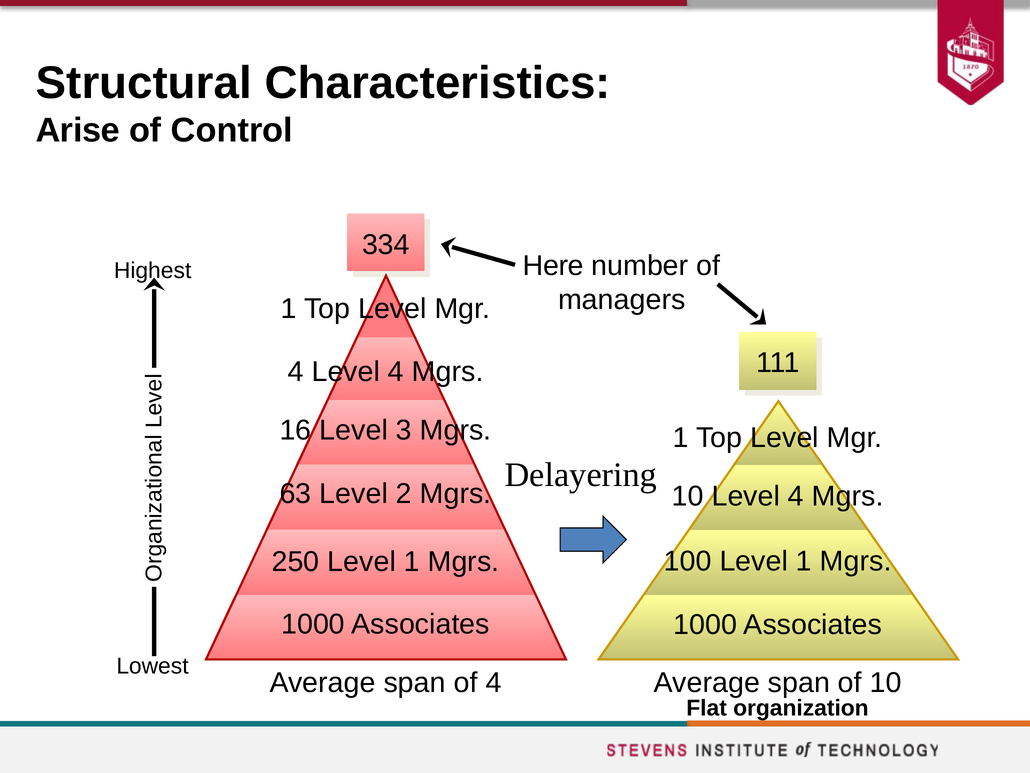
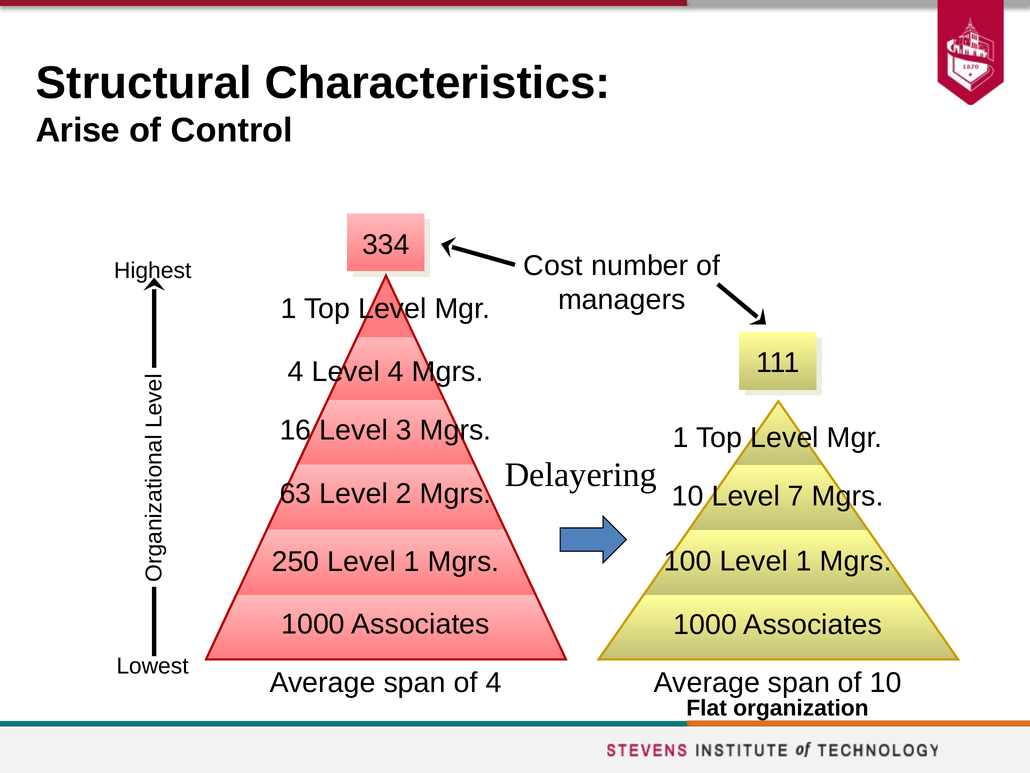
Here: Here -> Cost
10 Level 4: 4 -> 7
